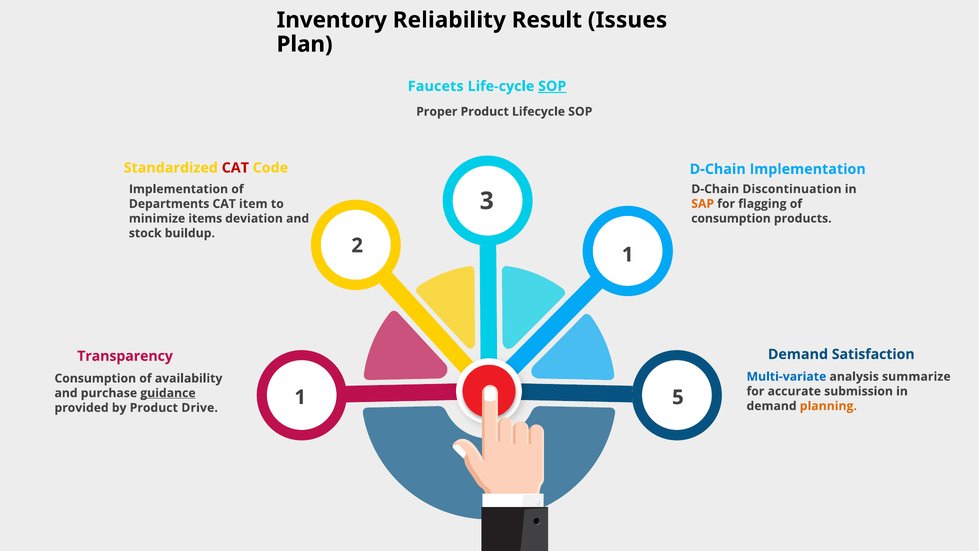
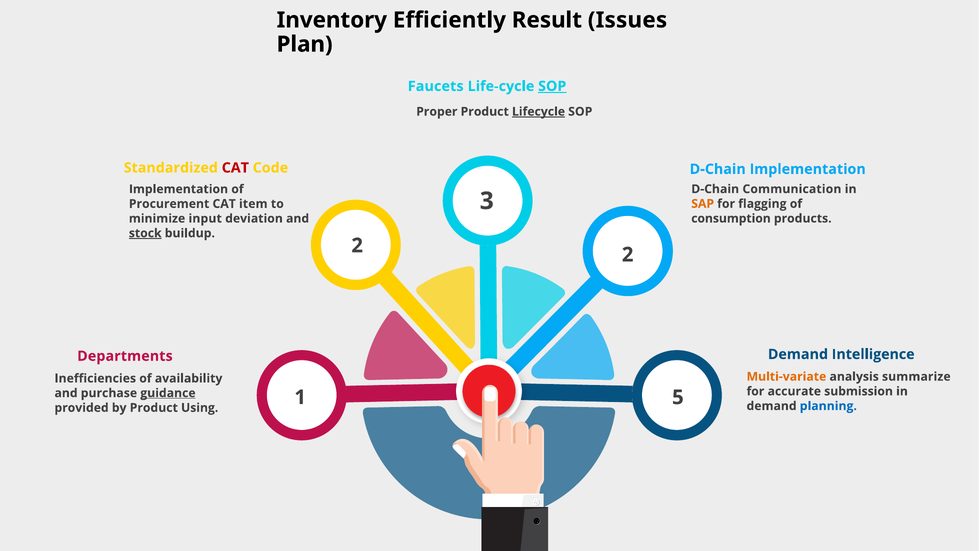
Reliability: Reliability -> Efficiently
Lifecycle underline: none -> present
Discontinuation: Discontinuation -> Communication
Departments: Departments -> Procurement
items: items -> input
stock underline: none -> present
2 1: 1 -> 2
Satisfaction: Satisfaction -> Intelligence
Transparency: Transparency -> Departments
Multi-variate colour: blue -> orange
Consumption at (95, 378): Consumption -> Inefficiencies
planning colour: orange -> blue
Drive: Drive -> Using
